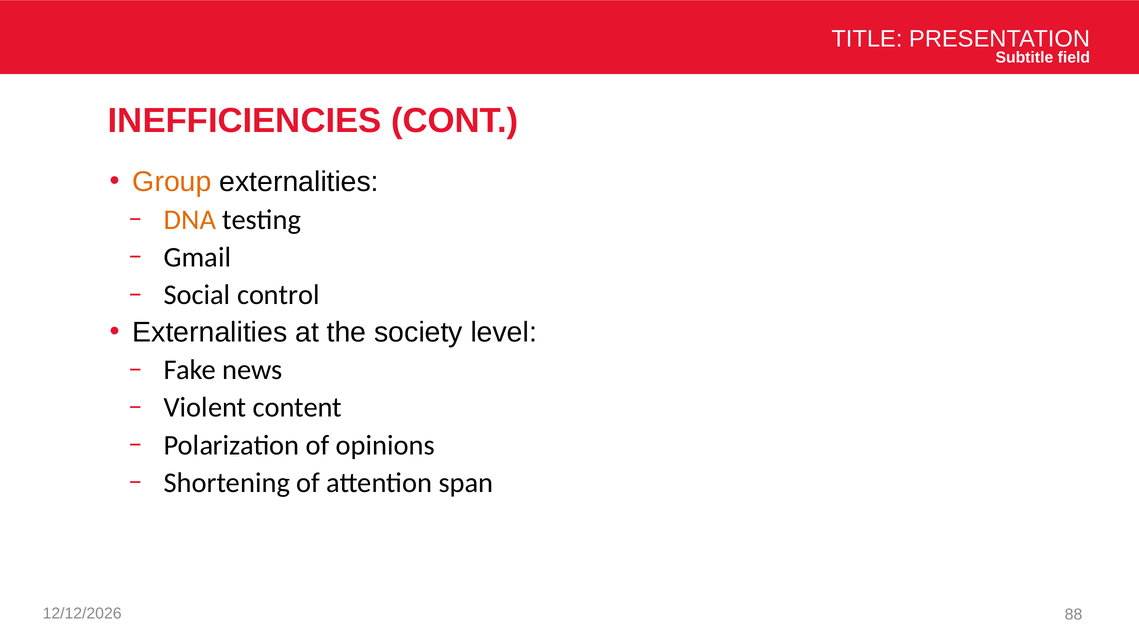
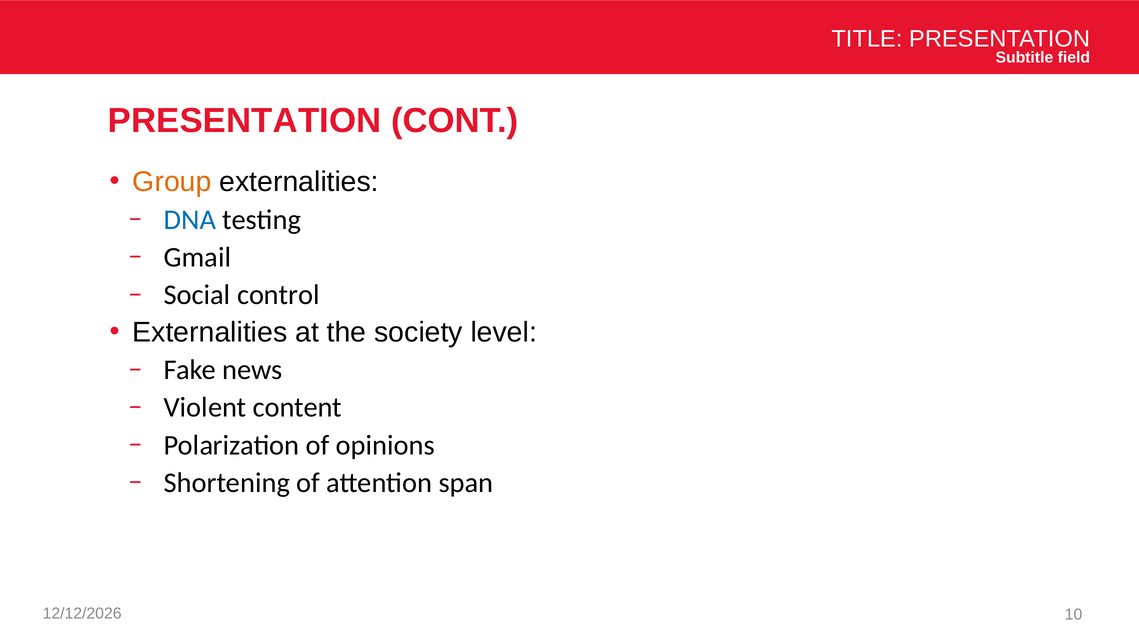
INEFFICIENCIES at (245, 121): INEFFICIENCIES -> PRESENTATION
DNA colour: orange -> blue
88: 88 -> 10
